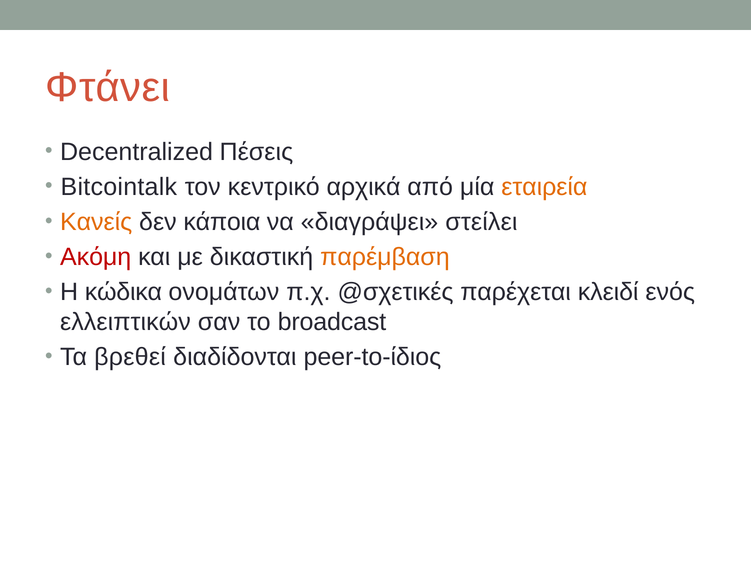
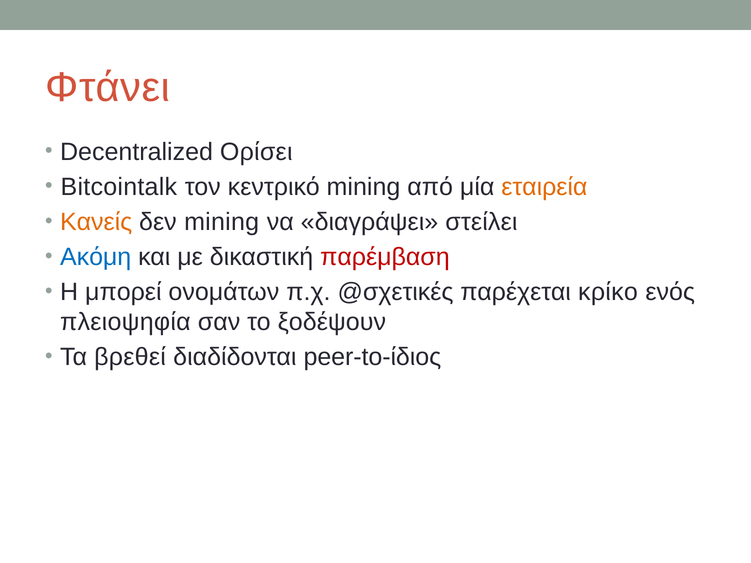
Πέσεις: Πέσεις -> Ορίσει
κεντρικό αρχικά: αρχικά -> mining
δεν κάποια: κάποια -> mining
Ακόμη colour: red -> blue
παρέμβαση colour: orange -> red
κώδικα: κώδικα -> μπορεί
κλειδί: κλειδί -> κρίκο
ελλειπτικών: ελλειπτικών -> πλειοψηφία
broadcast: broadcast -> ξοδέψουν
